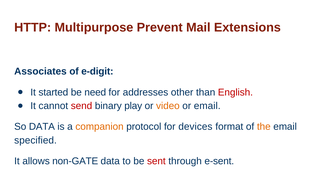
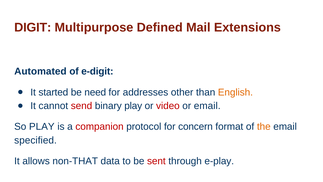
HTTP: HTTP -> DIGIT
Prevent: Prevent -> Defined
Associates: Associates -> Automated
English colour: red -> orange
video colour: orange -> red
So DATA: DATA -> PLAY
companion colour: orange -> red
devices: devices -> concern
non-GATE: non-GATE -> non-THAT
e-sent: e-sent -> e-play
